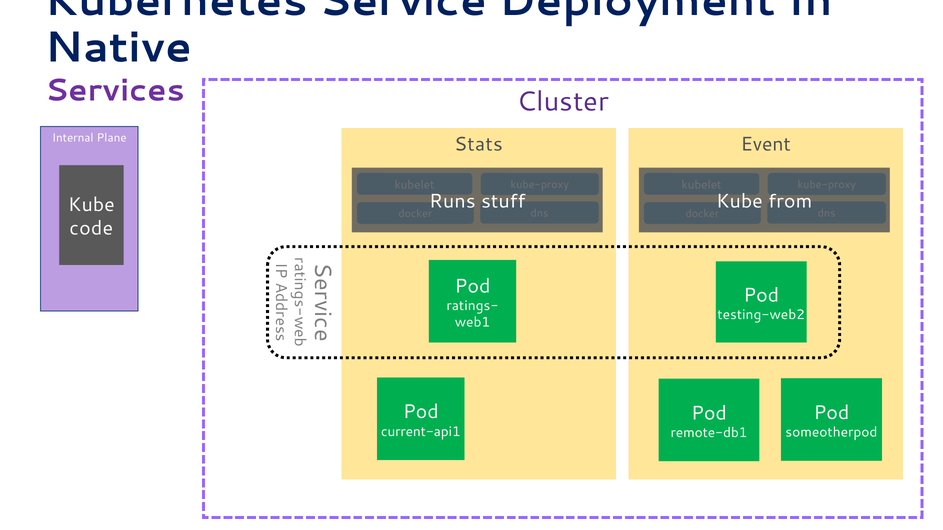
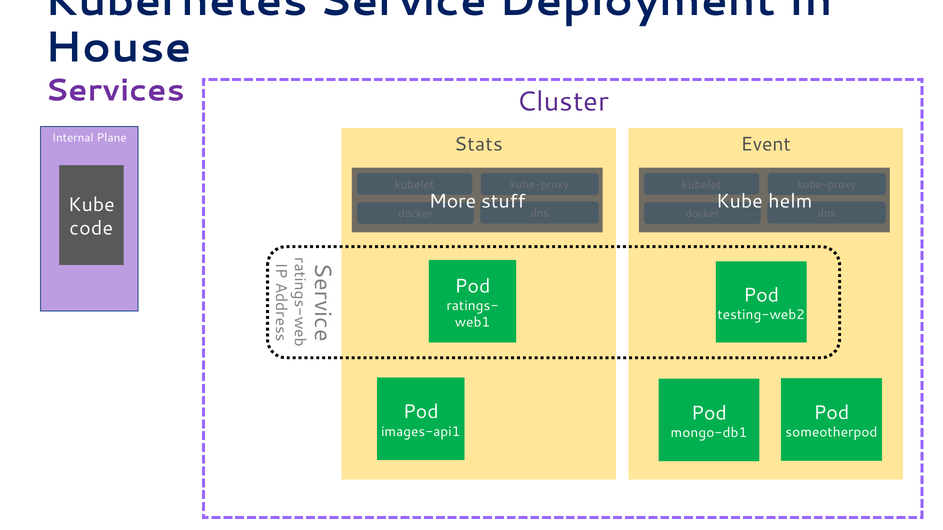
Native: Native -> House
Runs: Runs -> More
from: from -> helm
current-api1: current-api1 -> images-api1
remote-db1: remote-db1 -> mongo-db1
